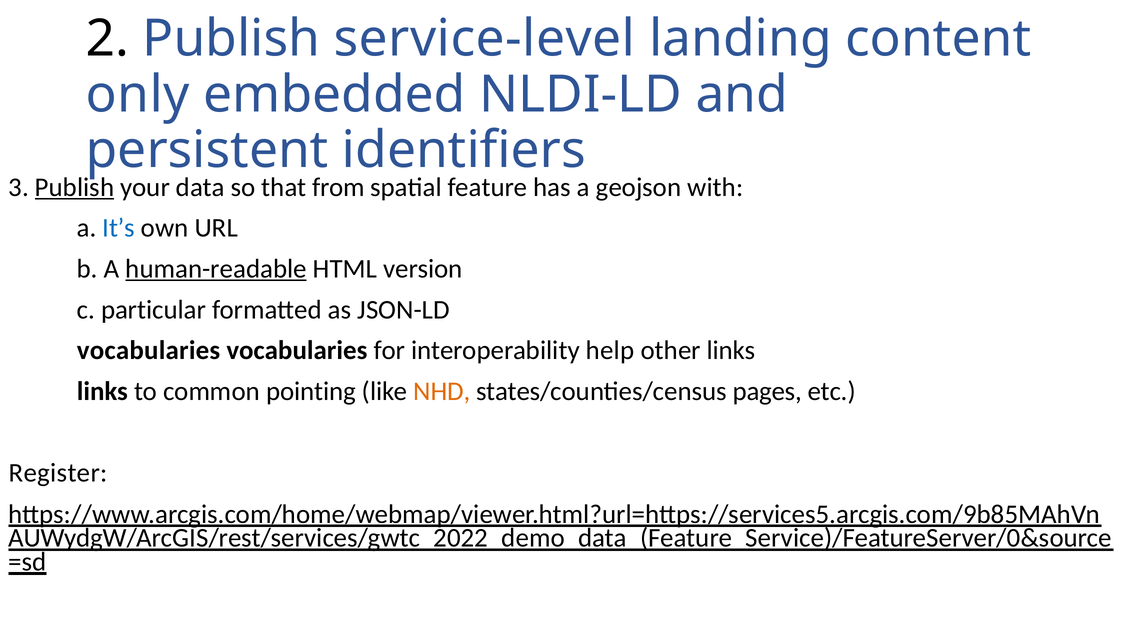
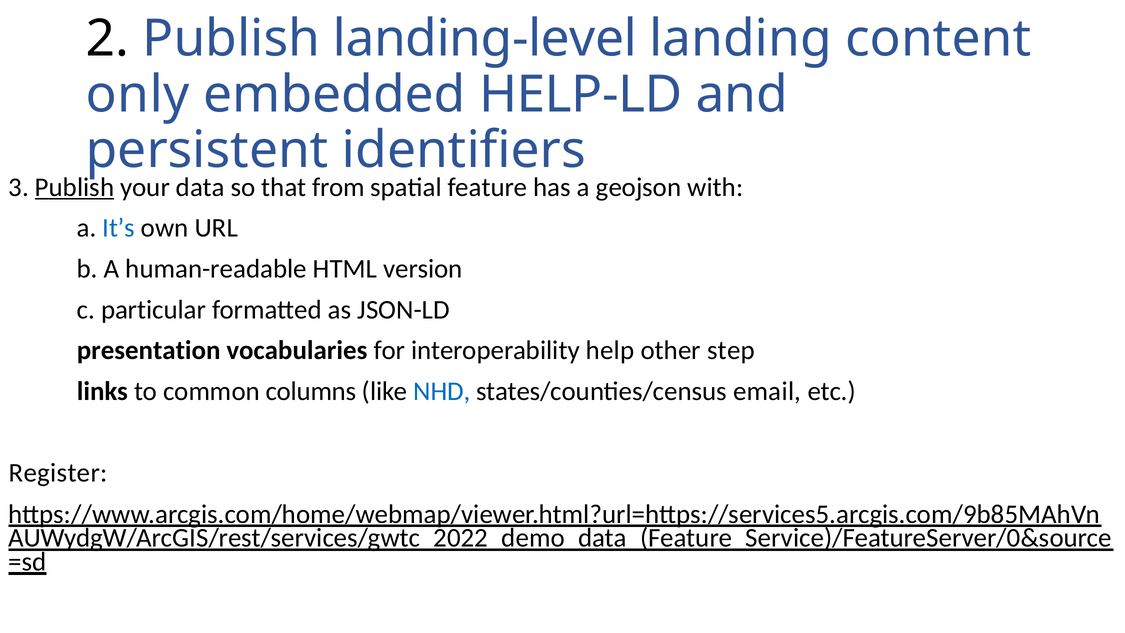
service-level: service-level -> landing-level
NLDI-LD: NLDI-LD -> HELP-LD
human-readable underline: present -> none
vocabularies at (149, 350): vocabularies -> presentation
other links: links -> step
pointing: pointing -> columns
NHD colour: orange -> blue
pages: pages -> email
